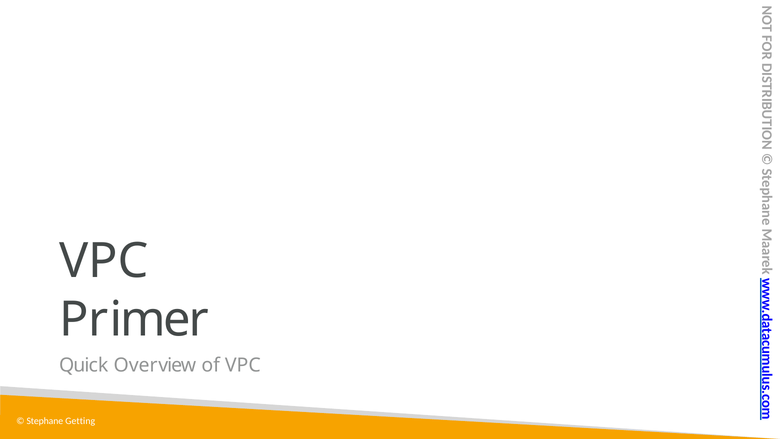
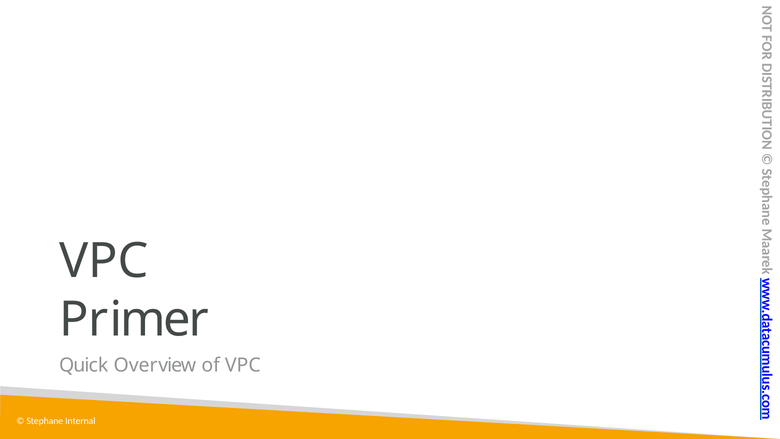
Getting: Getting -> Internal
